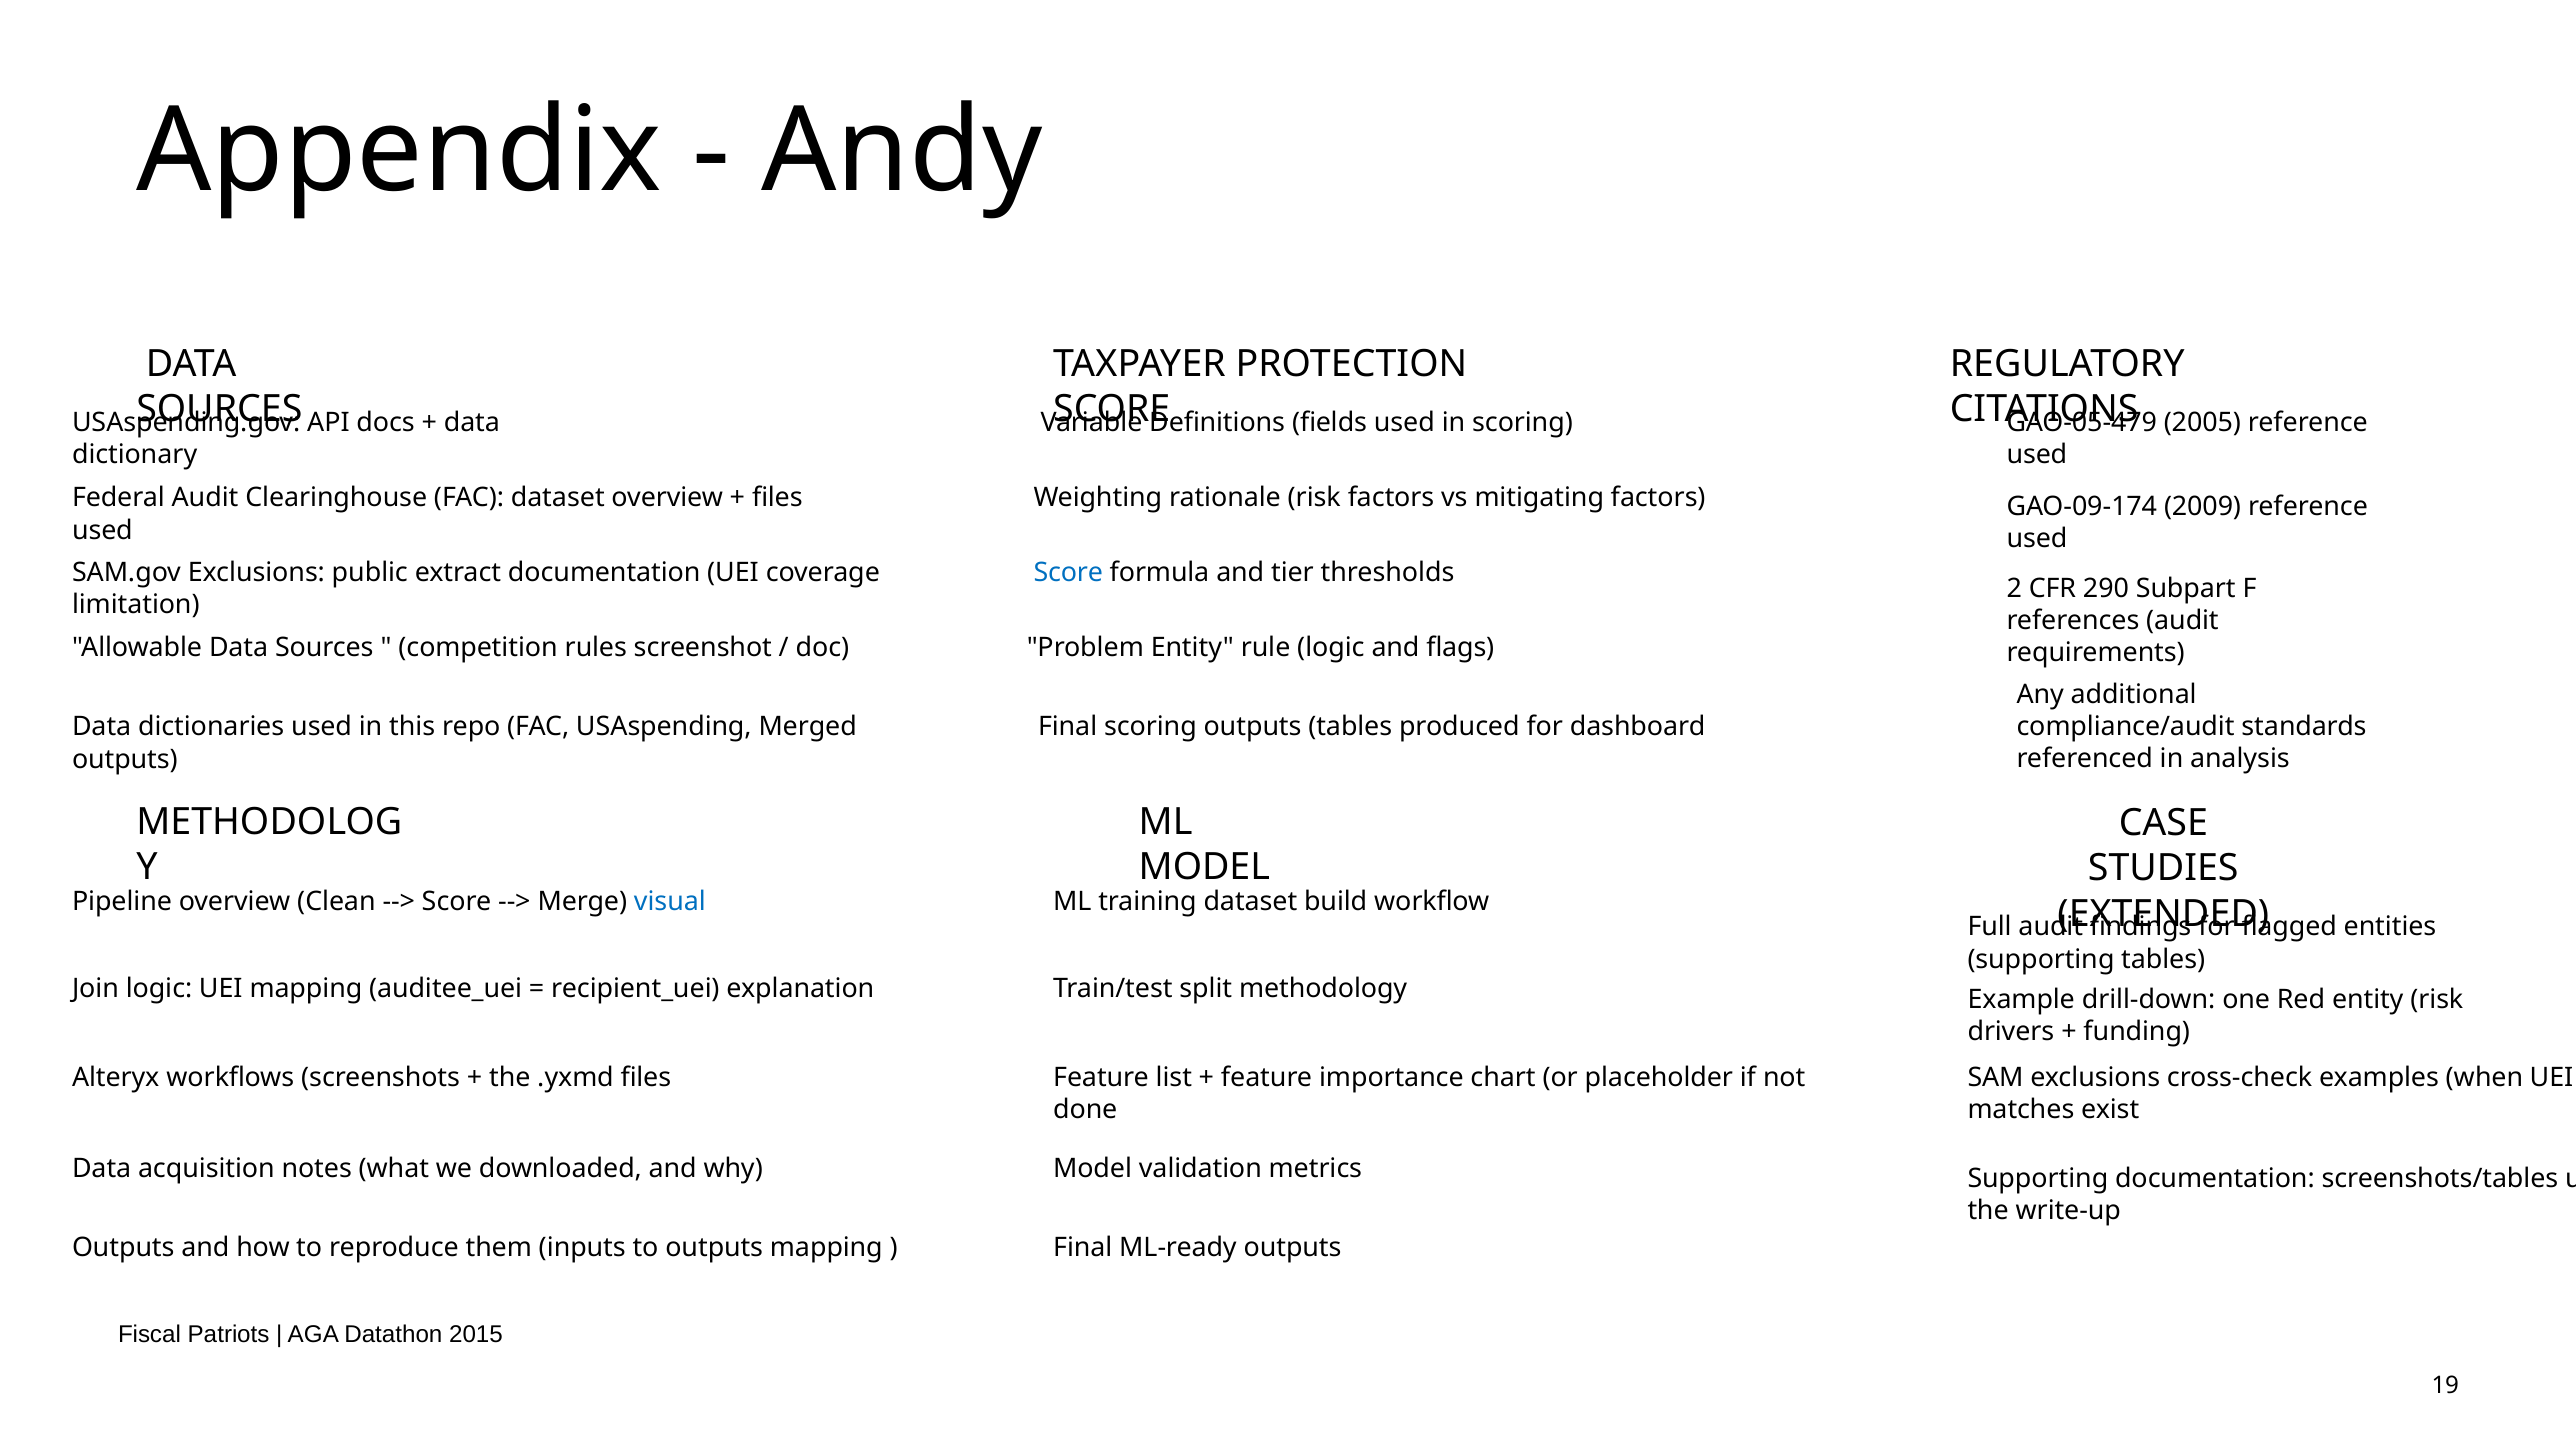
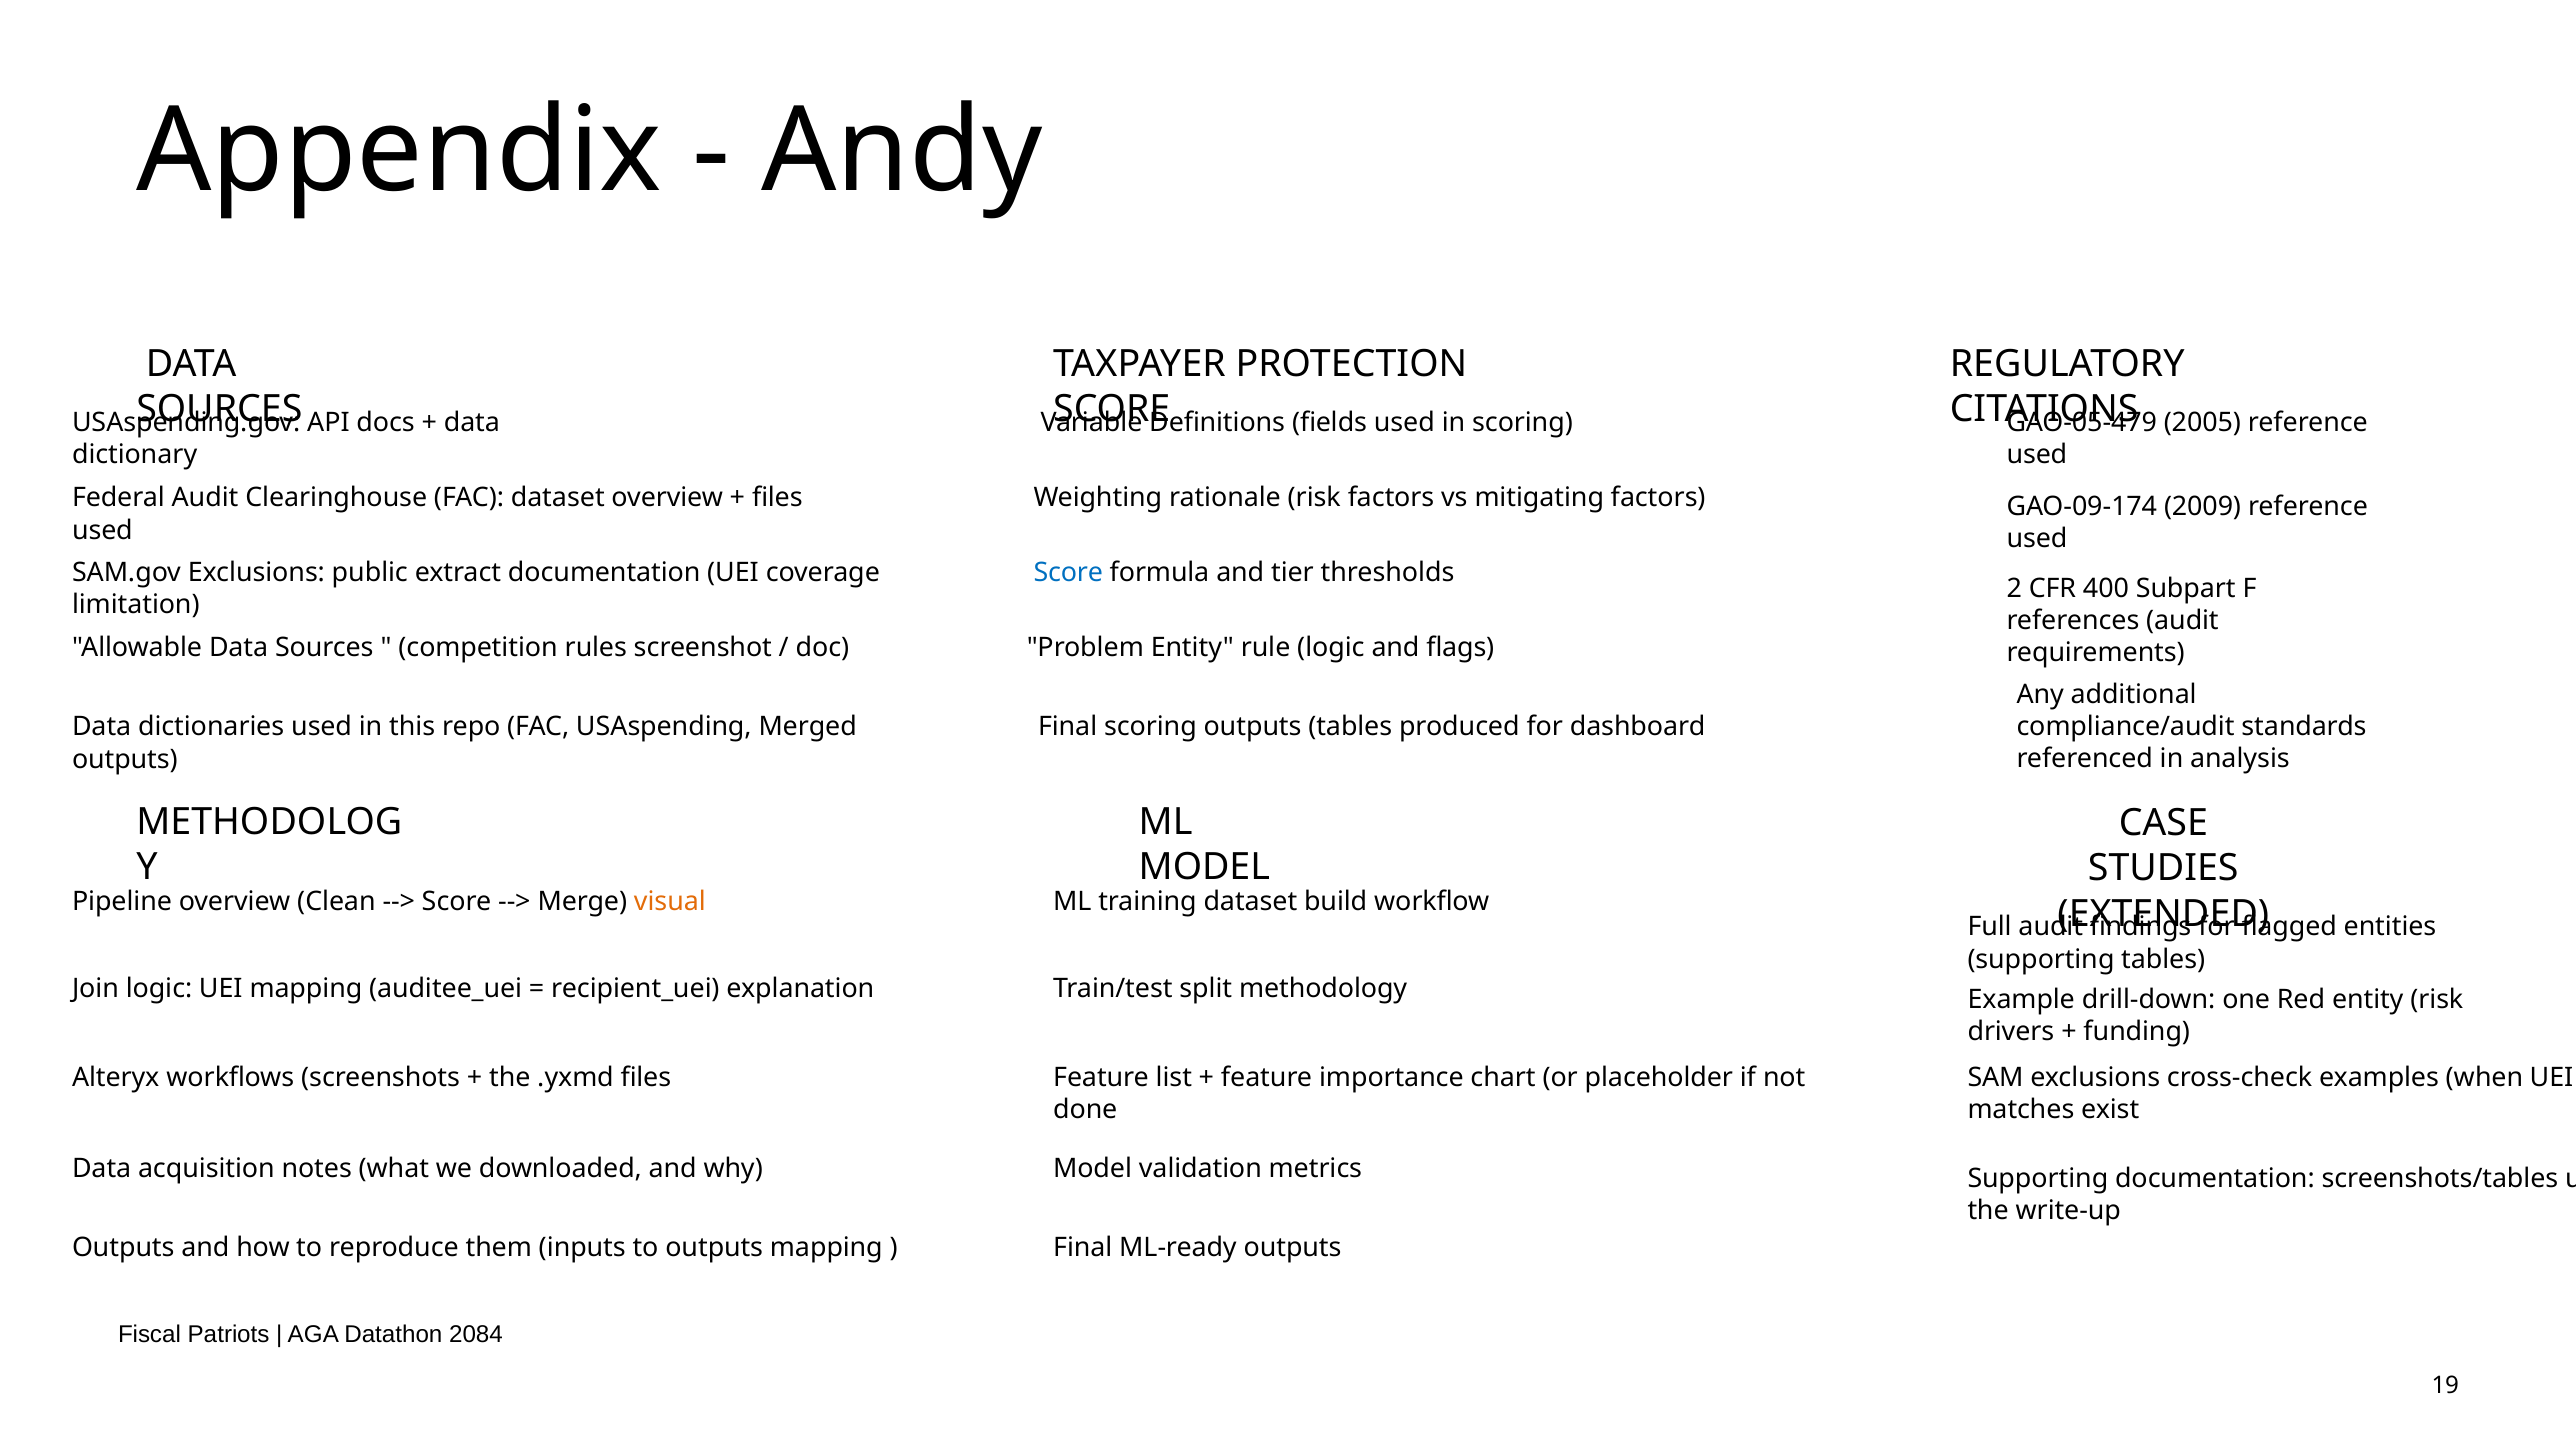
290: 290 -> 400
visual colour: blue -> orange
2015: 2015 -> 2084
